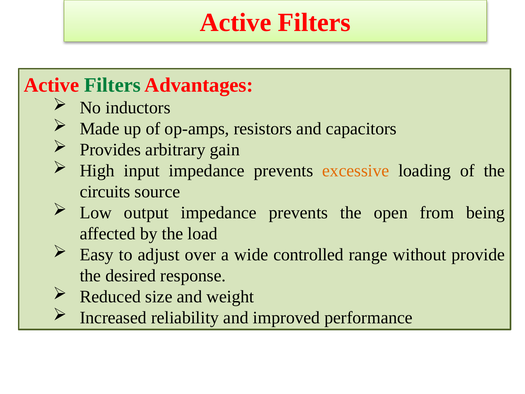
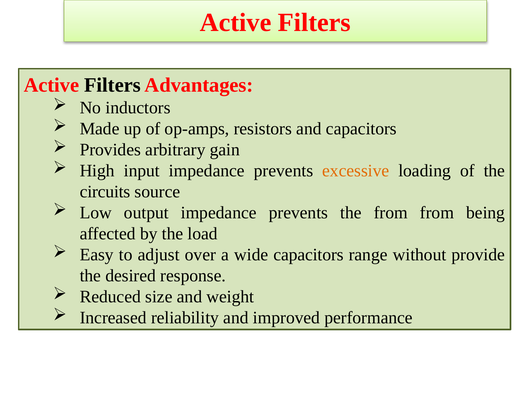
Filters at (112, 85) colour: green -> black
the open: open -> from
wide controlled: controlled -> capacitors
